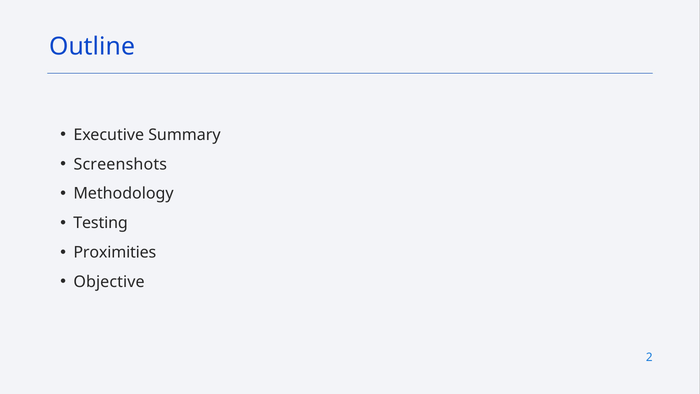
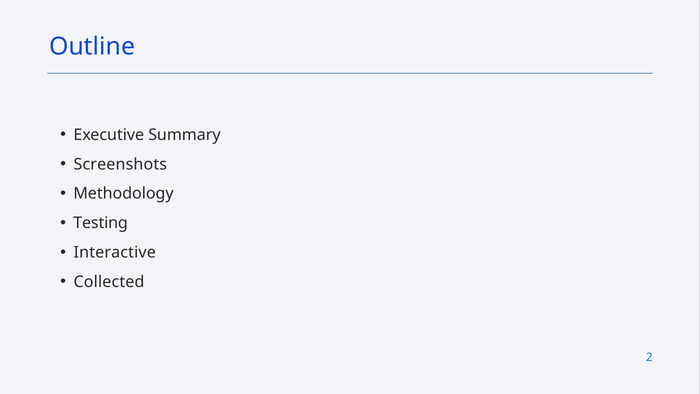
Proximities: Proximities -> Interactive
Objective: Objective -> Collected
